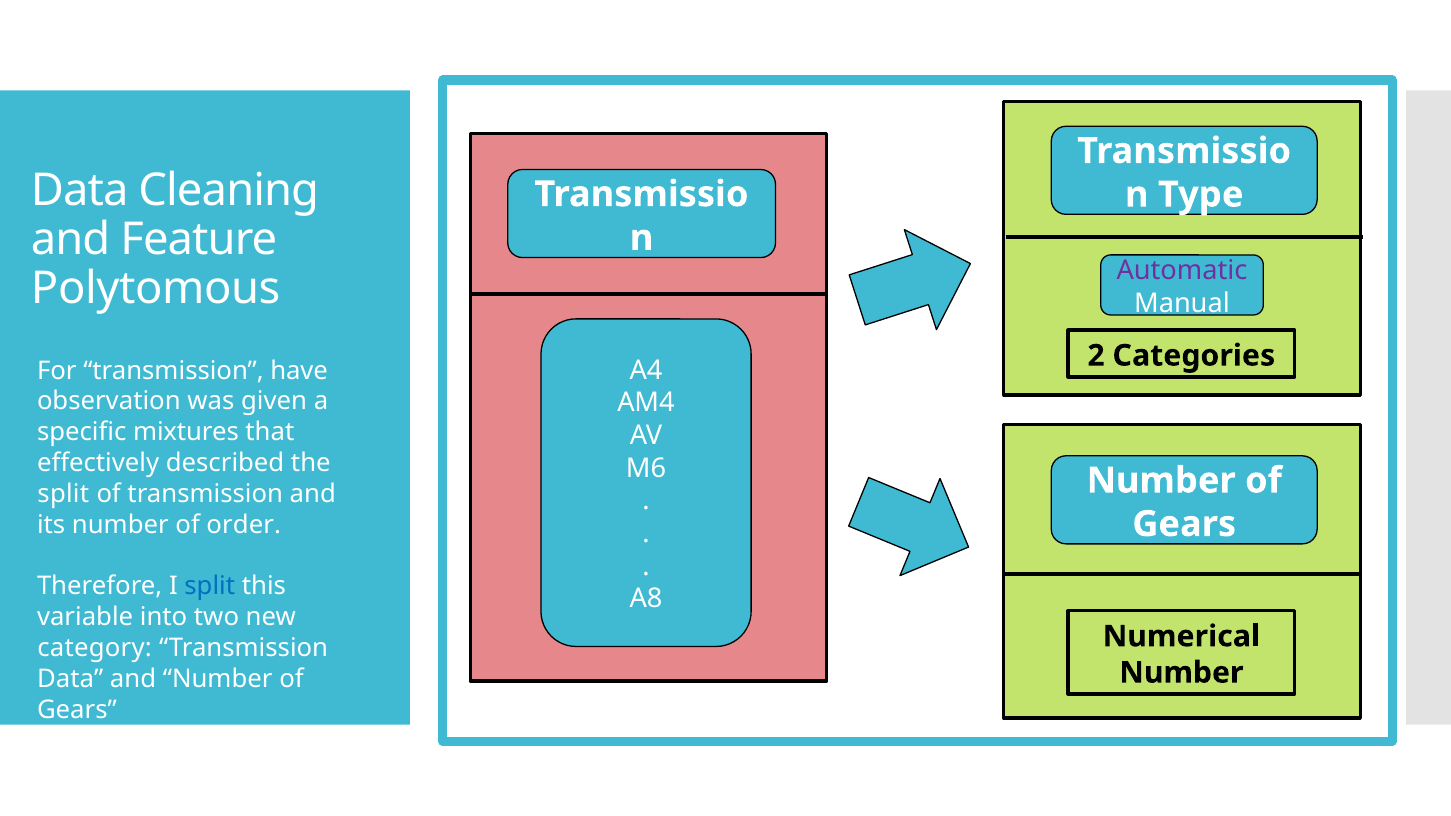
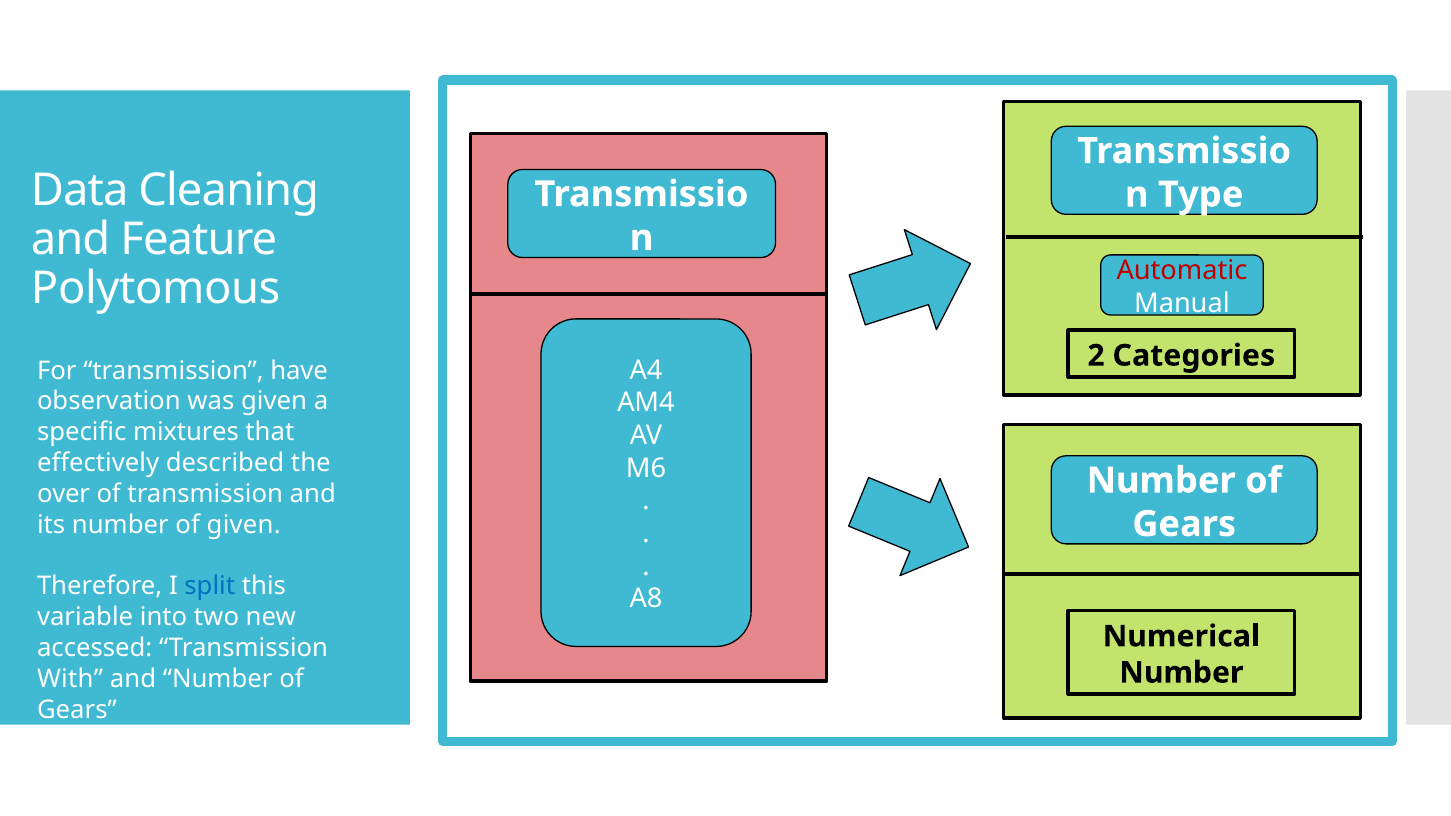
Automatic colour: purple -> red
split at (63, 494): split -> over
of order: order -> given
category: category -> accessed
Data at (70, 679): Data -> With
